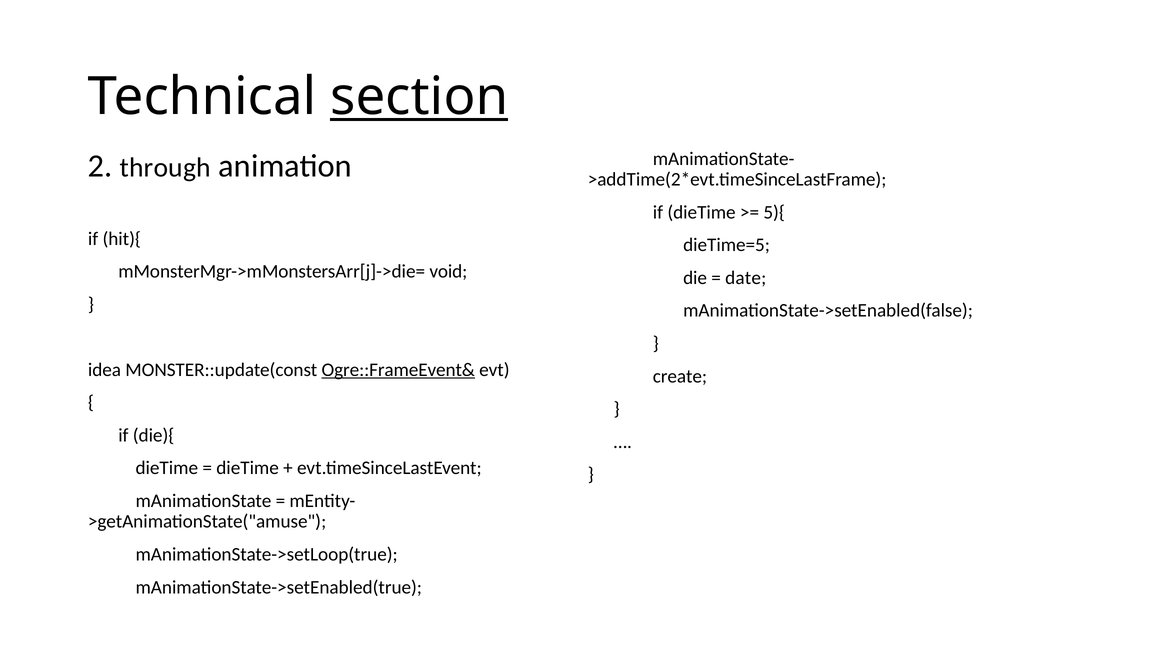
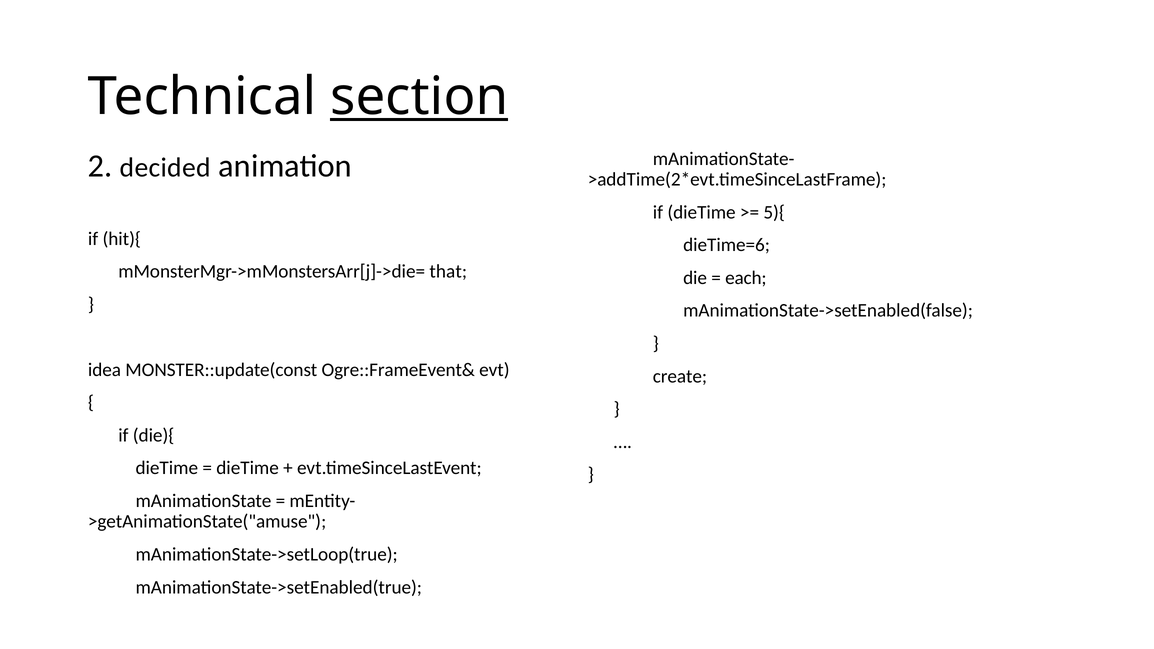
through: through -> decided
dieTime=5: dieTime=5 -> dieTime=6
void: void -> that
date: date -> each
Ogre::FrameEvent& underline: present -> none
